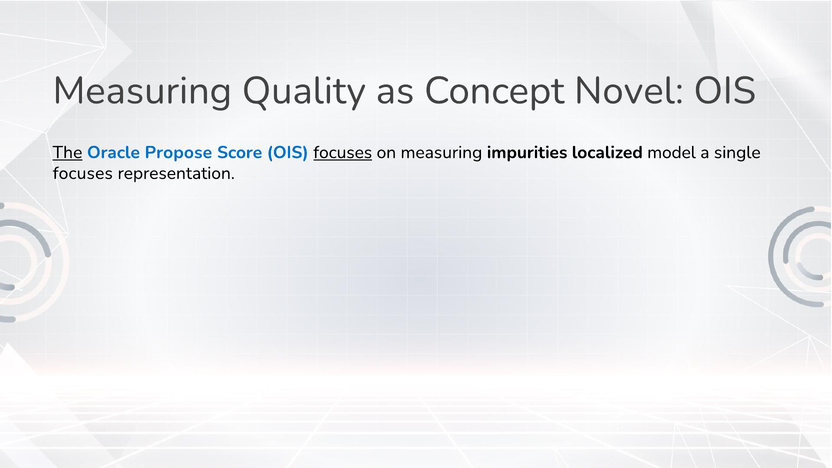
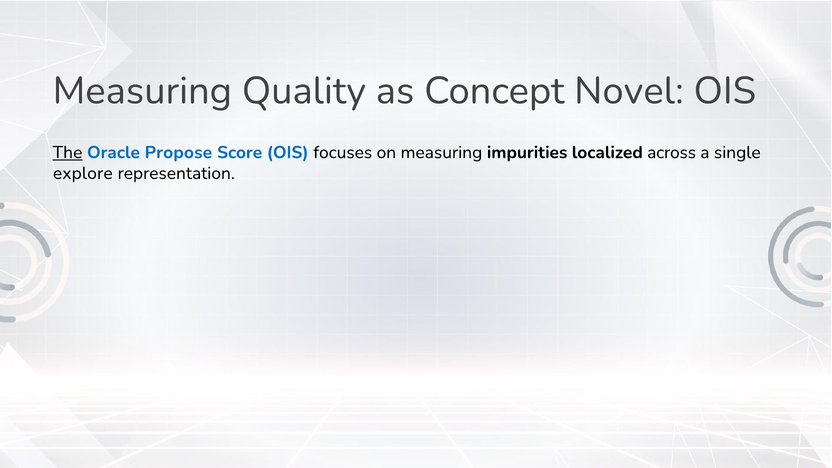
focuses at (343, 152) underline: present -> none
model: model -> across
focuses at (83, 173): focuses -> explore
